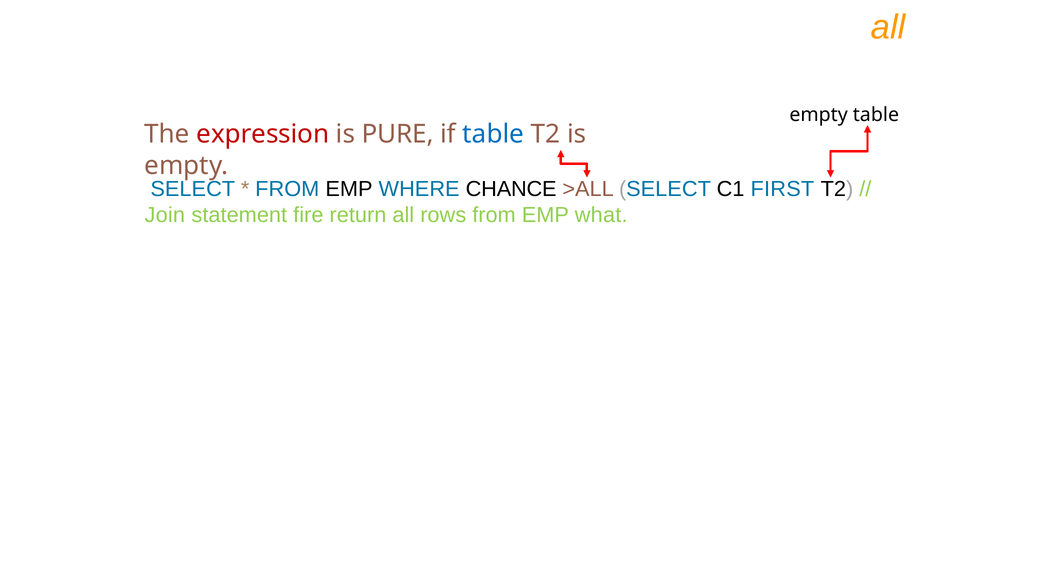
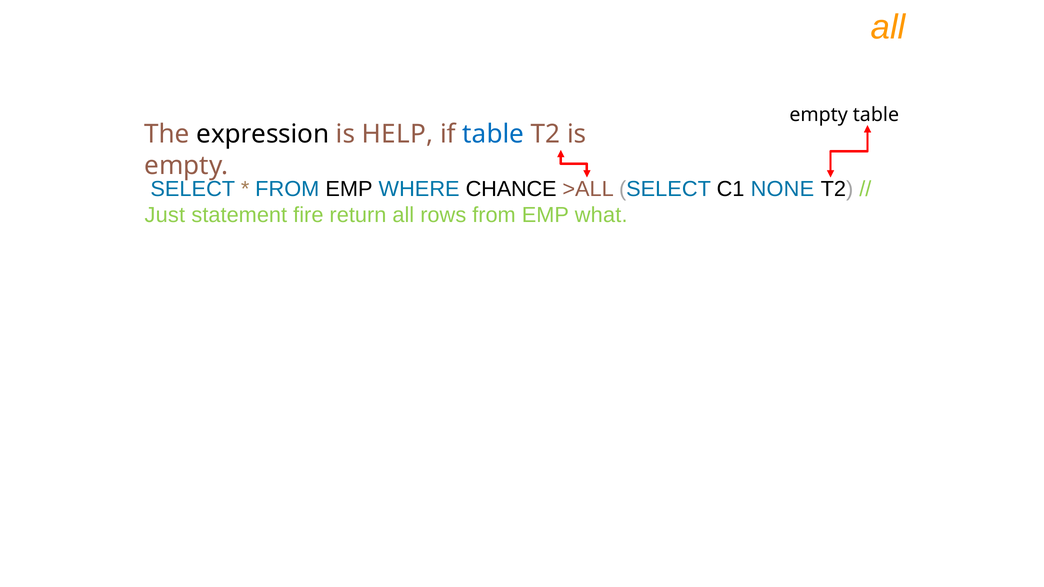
expression colour: red -> black
PURE: PURE -> HELP
FIRST: FIRST -> NONE
Join: Join -> Just
